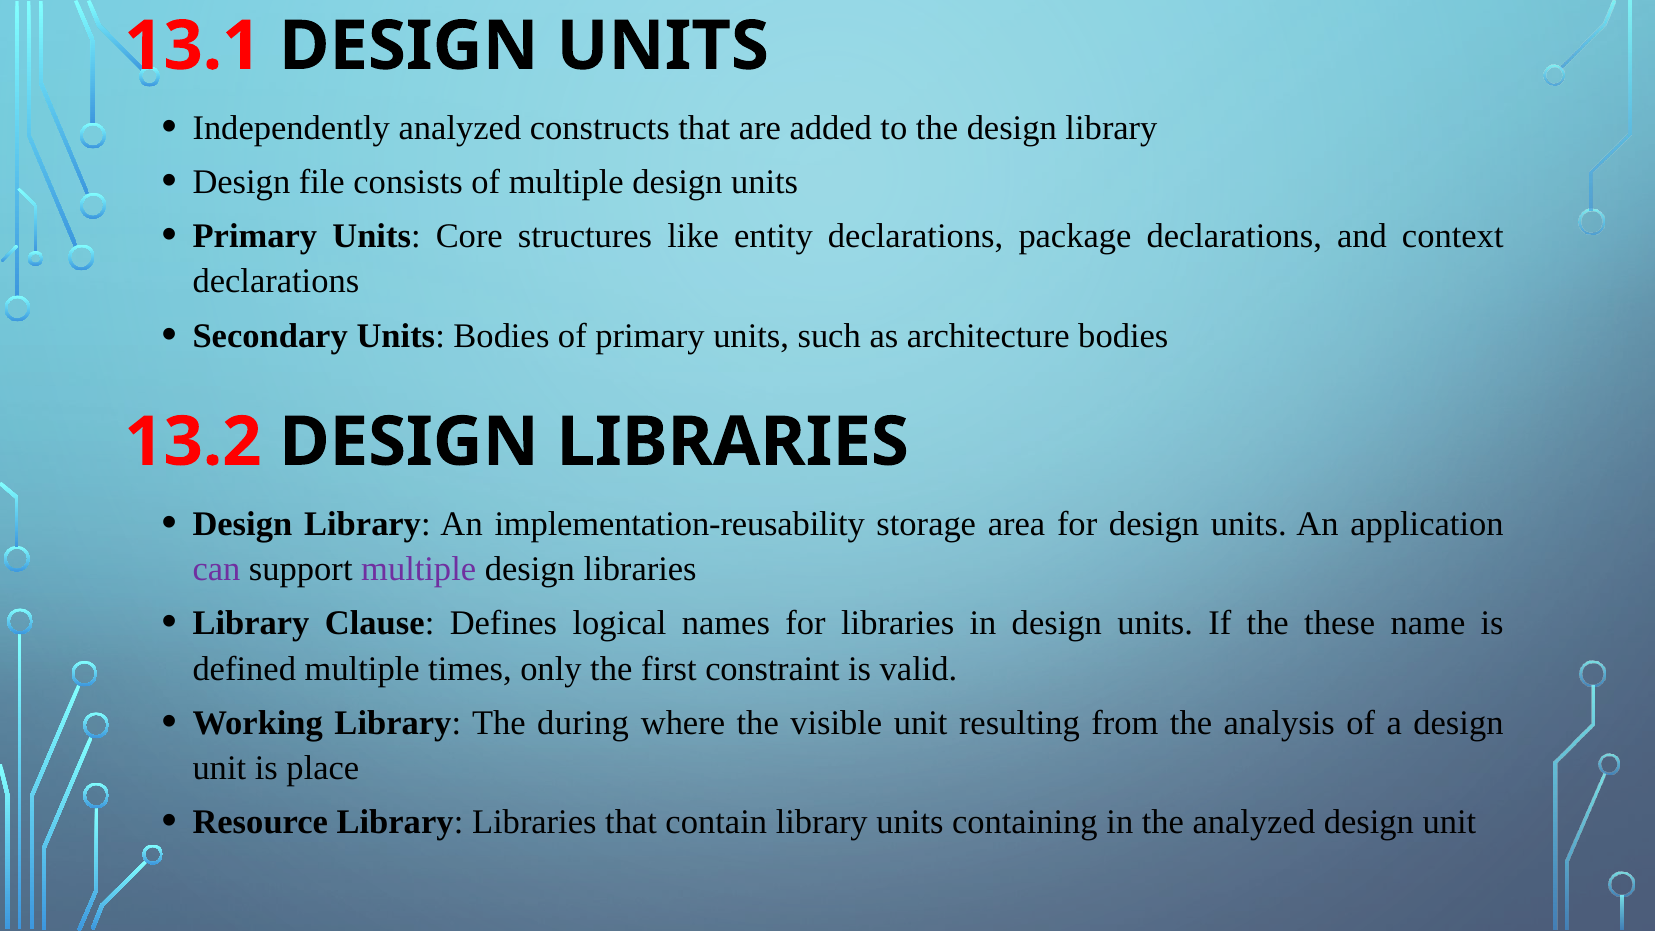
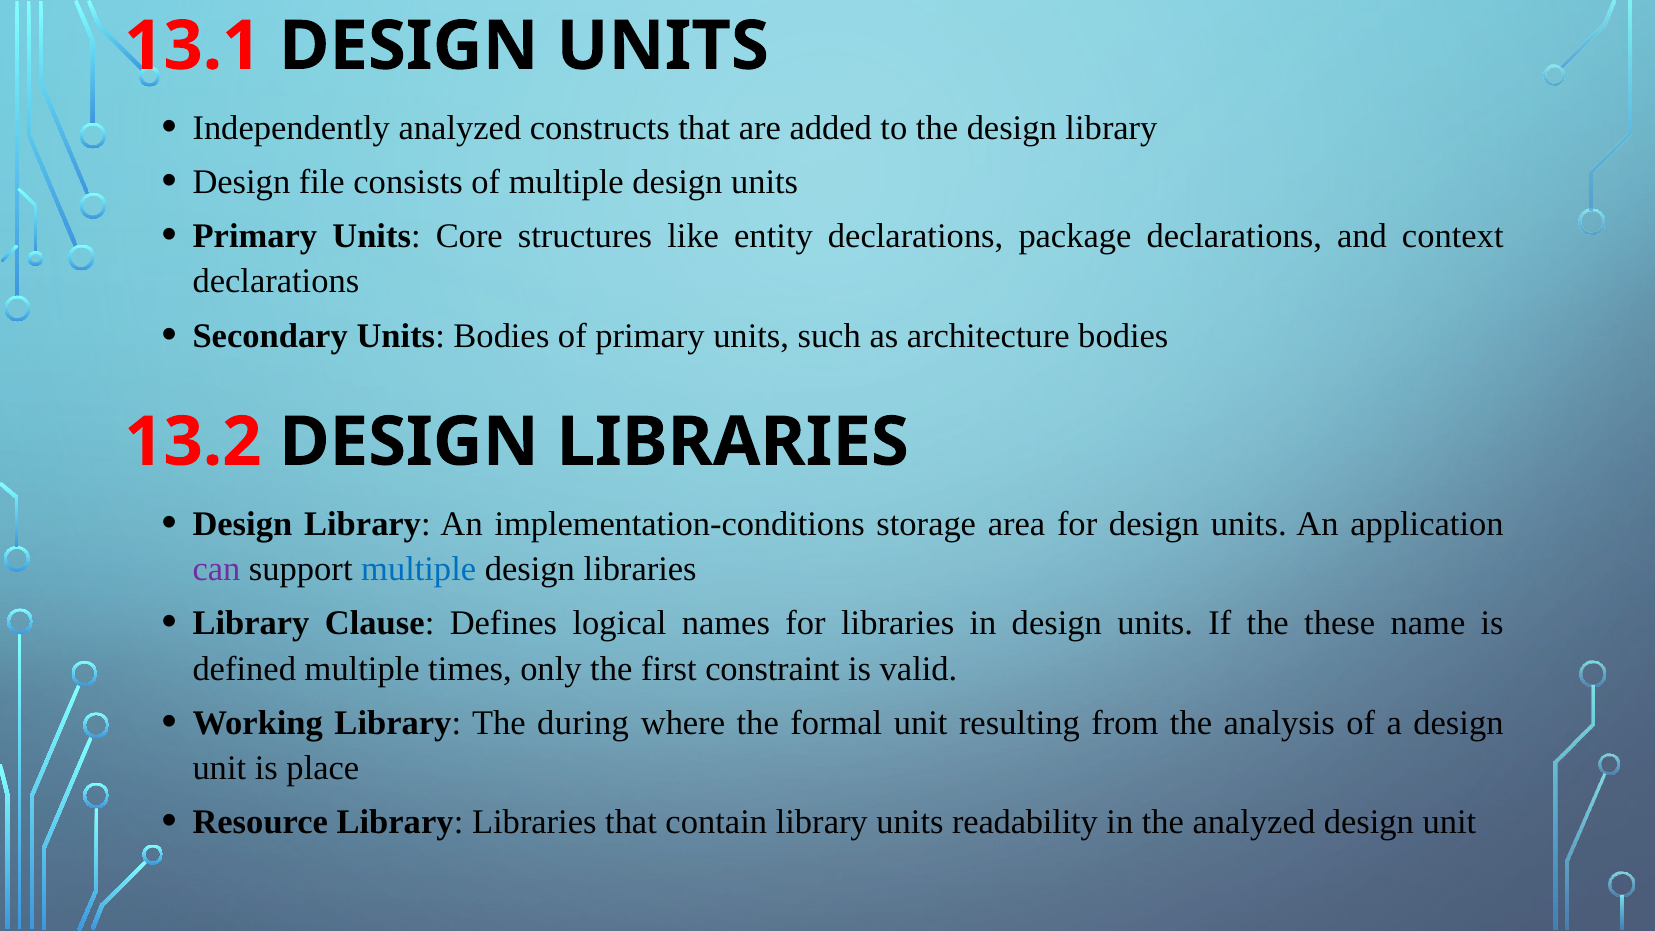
implementation-reusability: implementation-reusability -> implementation-conditions
multiple at (419, 569) colour: purple -> blue
visible: visible -> formal
containing: containing -> readability
